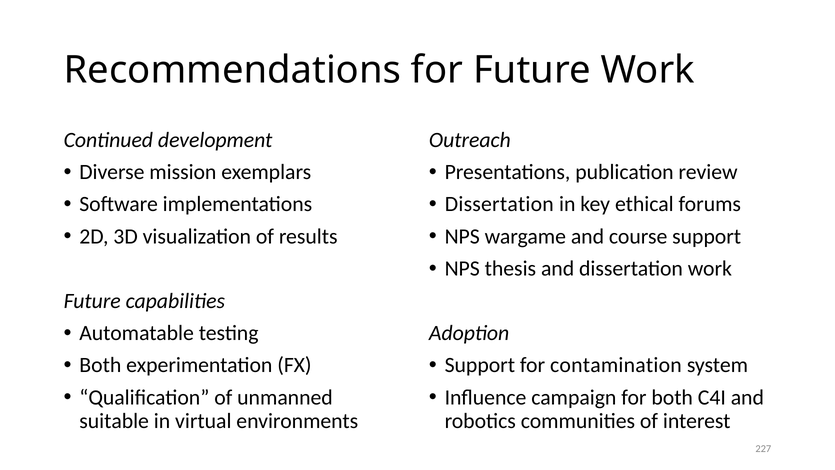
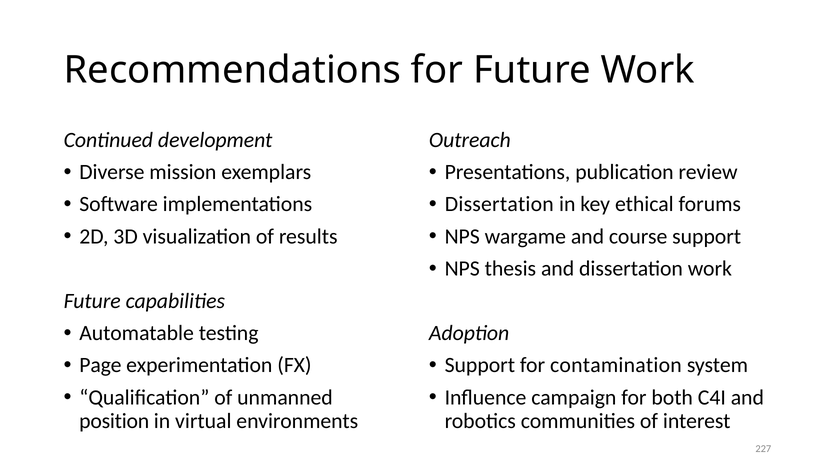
Both at (100, 365): Both -> Page
suitable: suitable -> position
